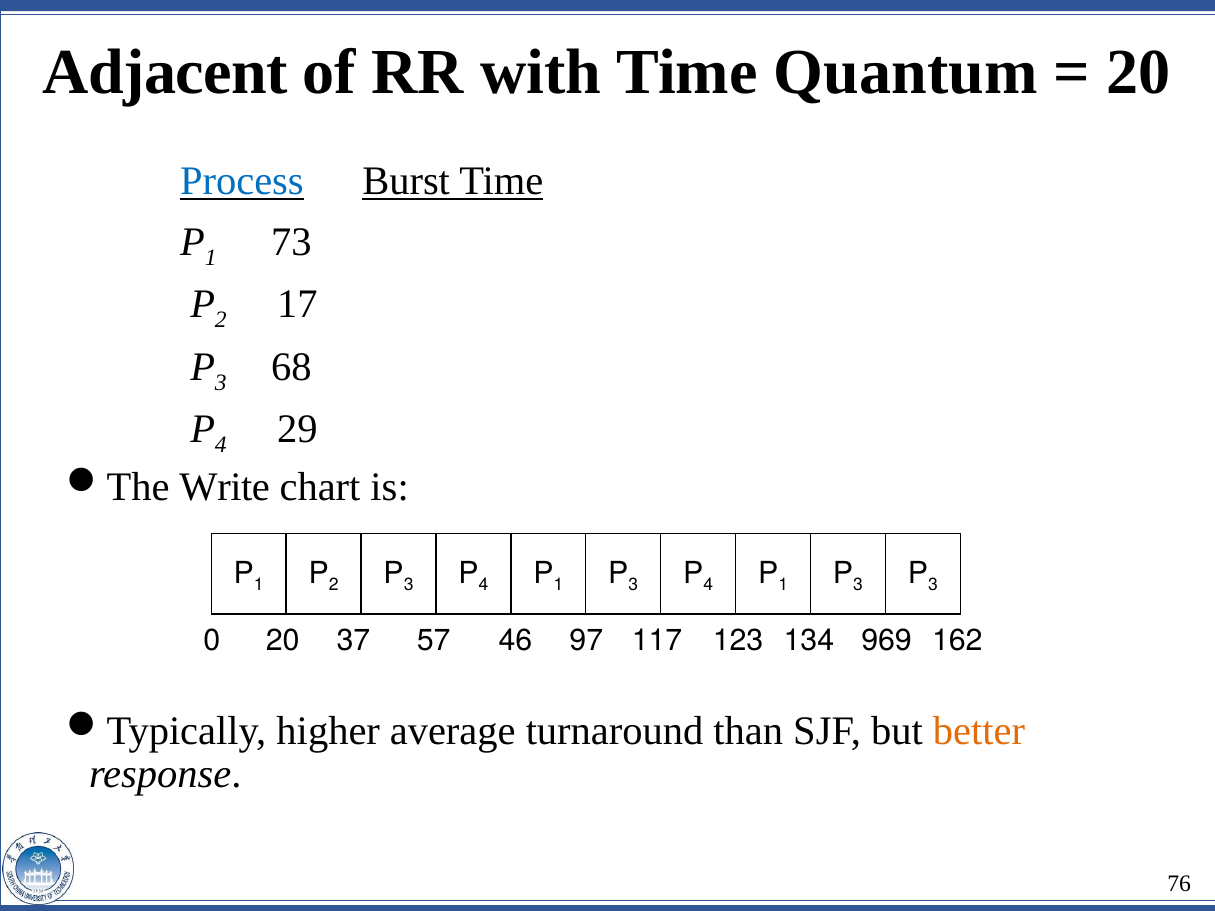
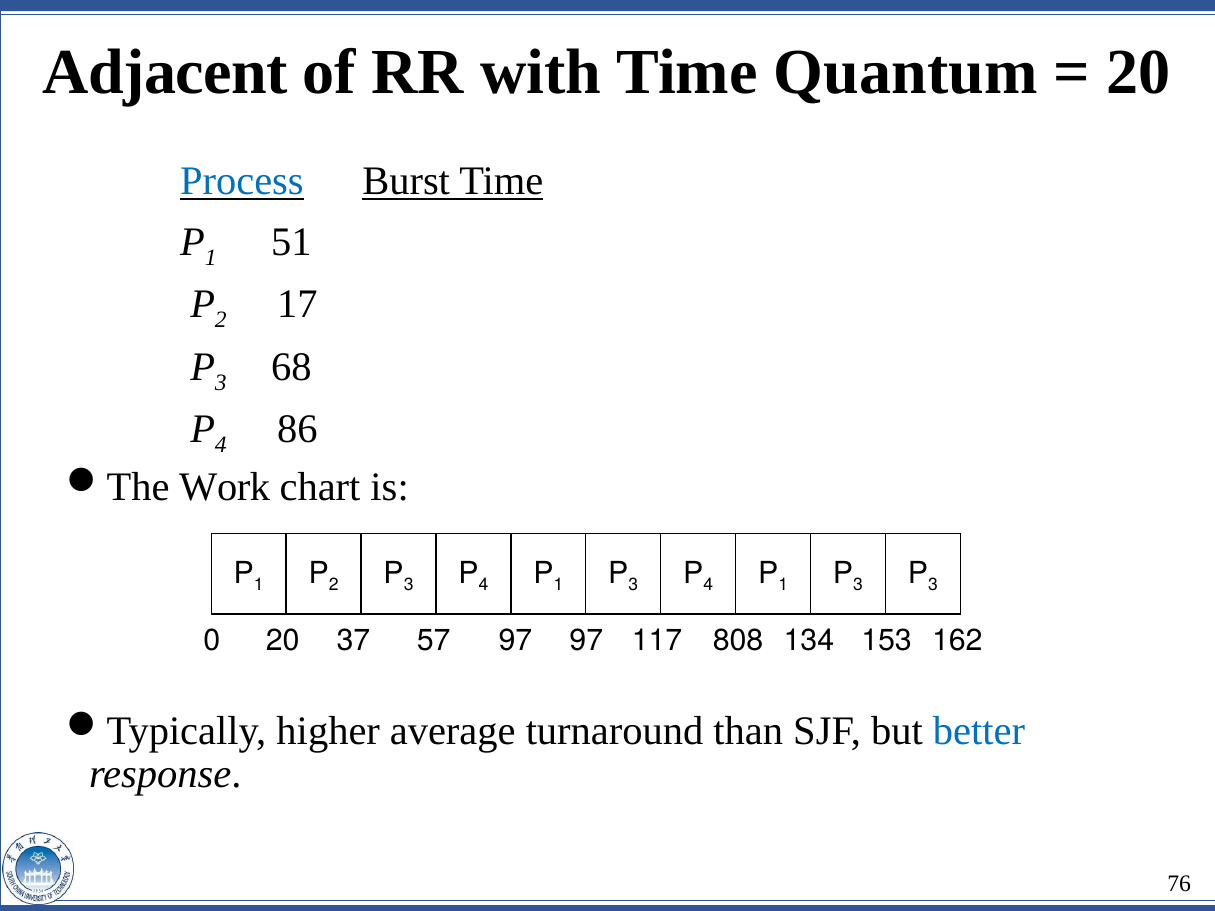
73: 73 -> 51
29: 29 -> 86
Write: Write -> Work
57 46: 46 -> 97
123: 123 -> 808
969: 969 -> 153
better colour: orange -> blue
